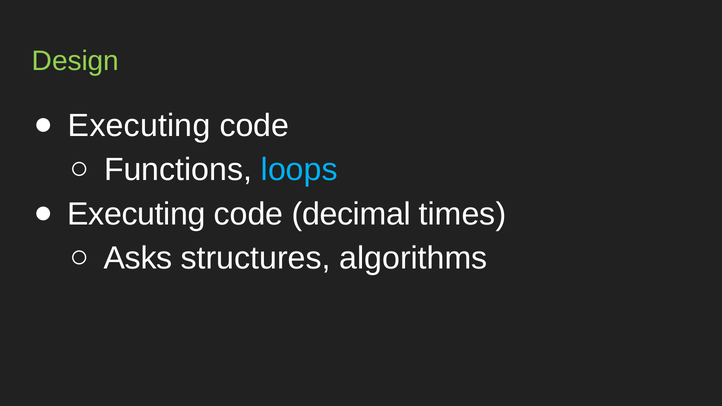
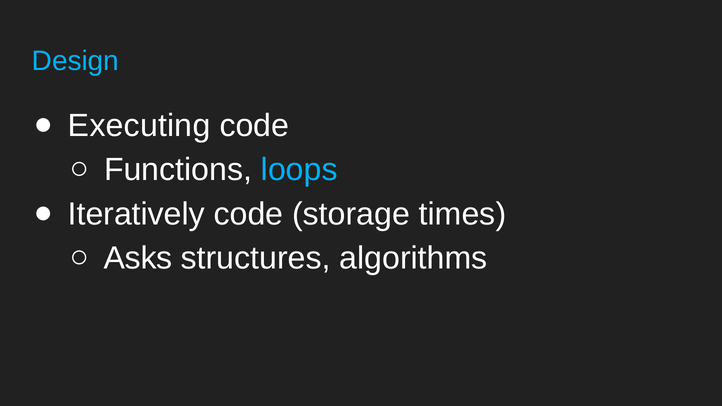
Design colour: light green -> light blue
Executing at (136, 214): Executing -> Iteratively
decimal: decimal -> storage
